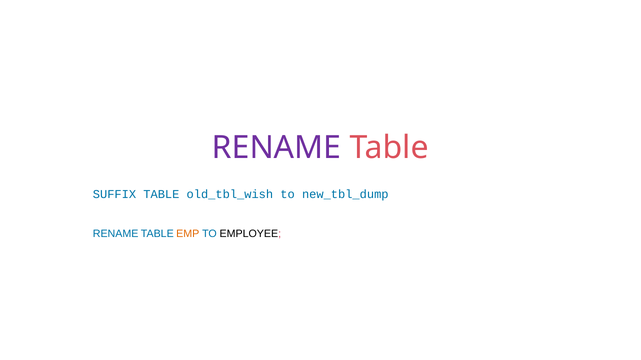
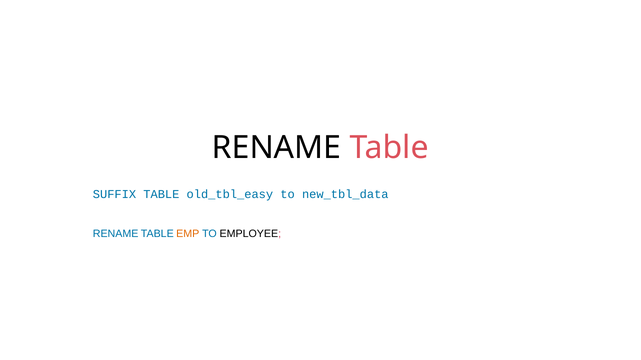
RENAME at (277, 148) colour: purple -> black
old_tbl_wish: old_tbl_wish -> old_tbl_easy
new_tbl_dump: new_tbl_dump -> new_tbl_data
